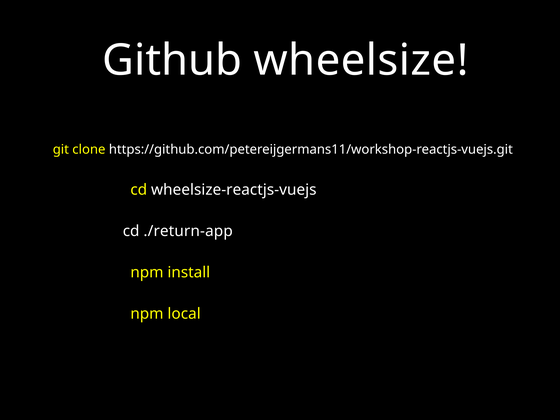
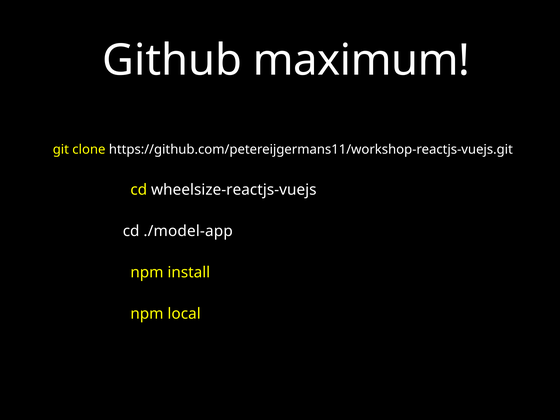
wheelsize: wheelsize -> maximum
./return-app: ./return-app -> ./model-app
